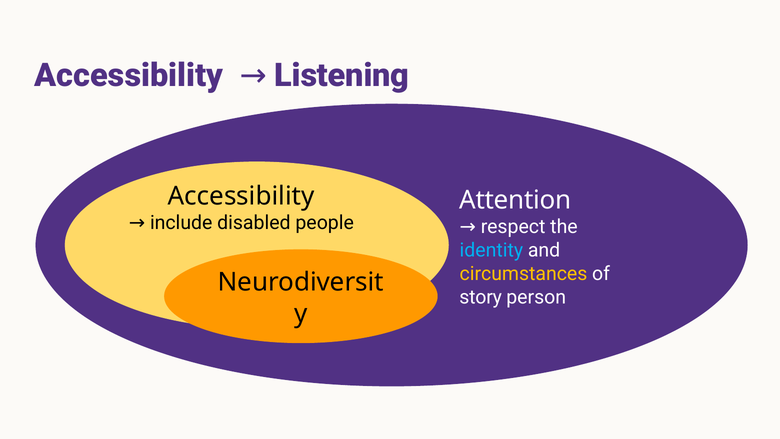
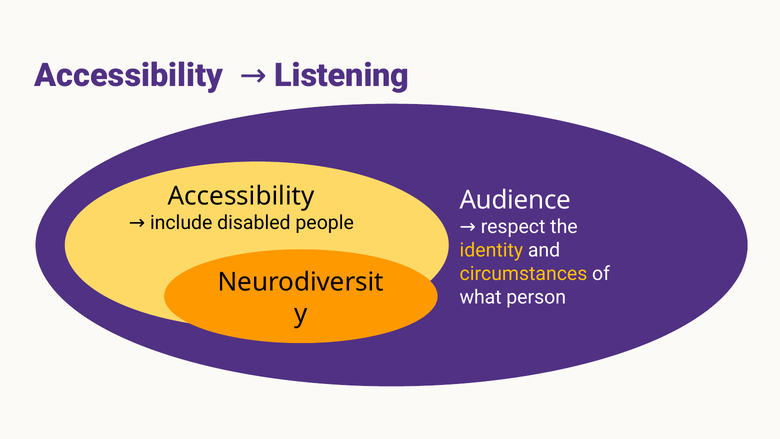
Attention: Attention -> Audience
identity colour: light blue -> yellow
story: story -> what
